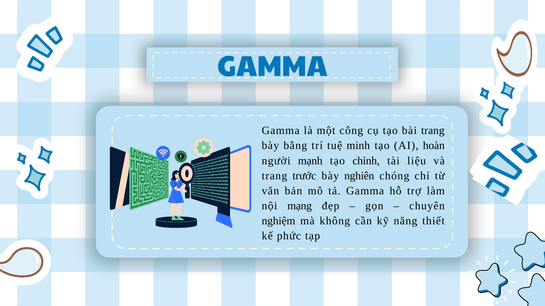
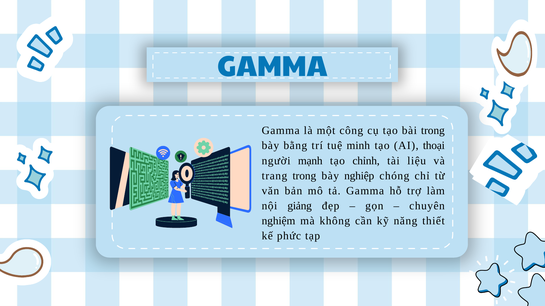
bài trang: trang -> trong
hoàn: hoàn -> thoại
trang trước: trước -> trong
nghiên: nghiên -> nghiệp
mạng: mạng -> giảng
